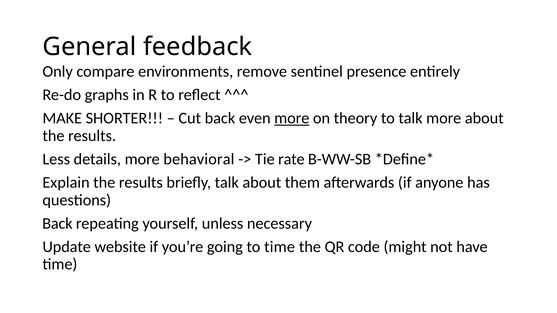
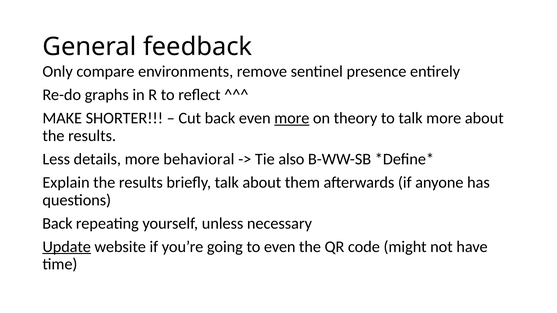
rate: rate -> also
Update underline: none -> present
to time: time -> even
